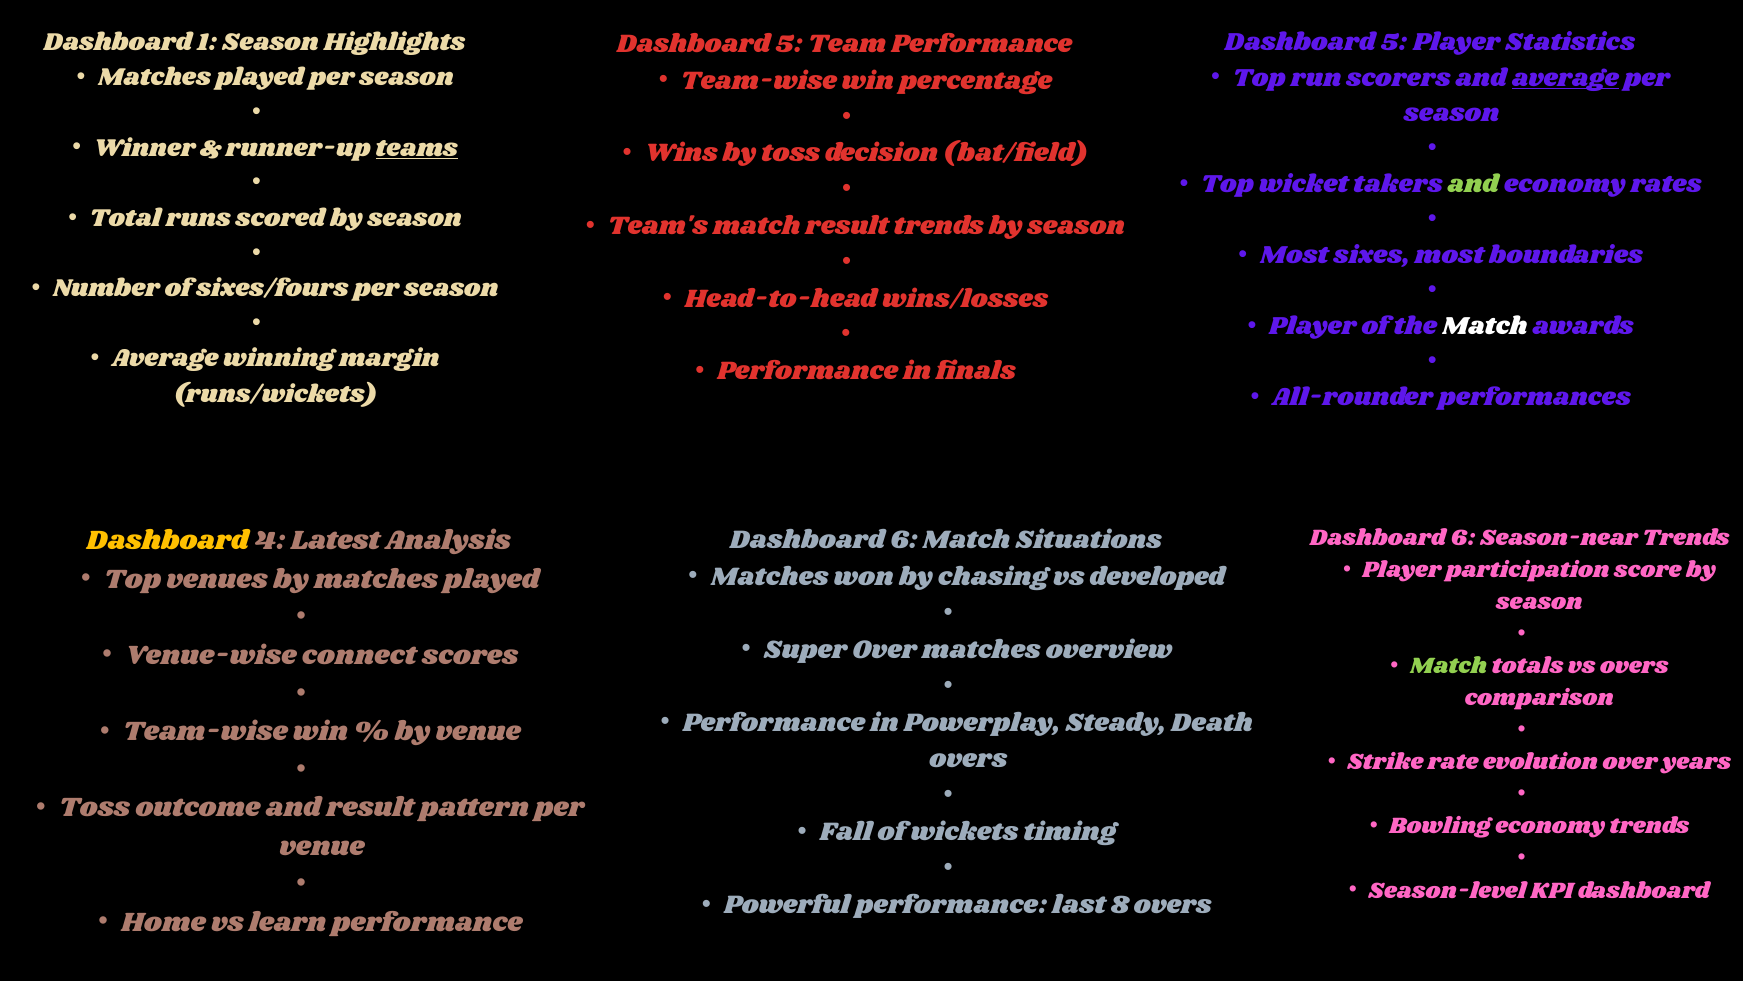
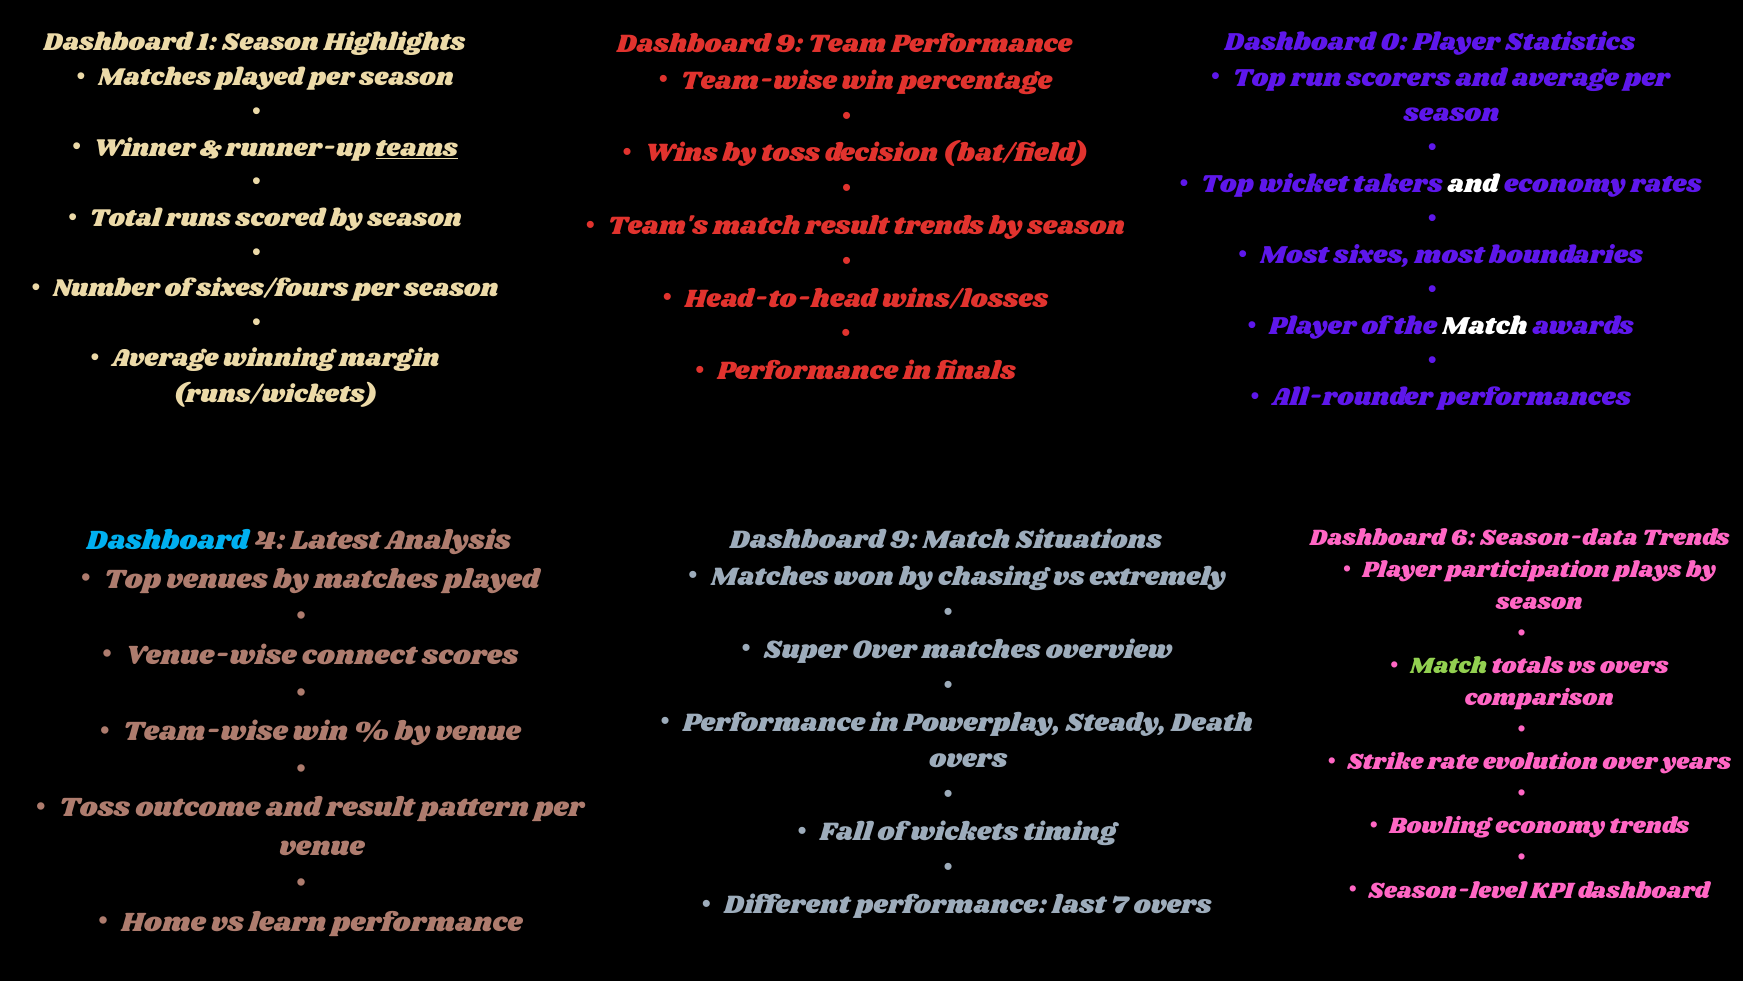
5 at (1394, 42): 5 -> 0
5 at (789, 44): 5 -> 9
average at (1565, 78) underline: present -> none
and at (1473, 184) colour: light green -> white
Season-near: Season-near -> Season-data
6 at (904, 540): 6 -> 9
Dashboard at (168, 541) colour: yellow -> light blue
score: score -> plays
developed: developed -> extremely
Powerful: Powerful -> Different
8: 8 -> 7
